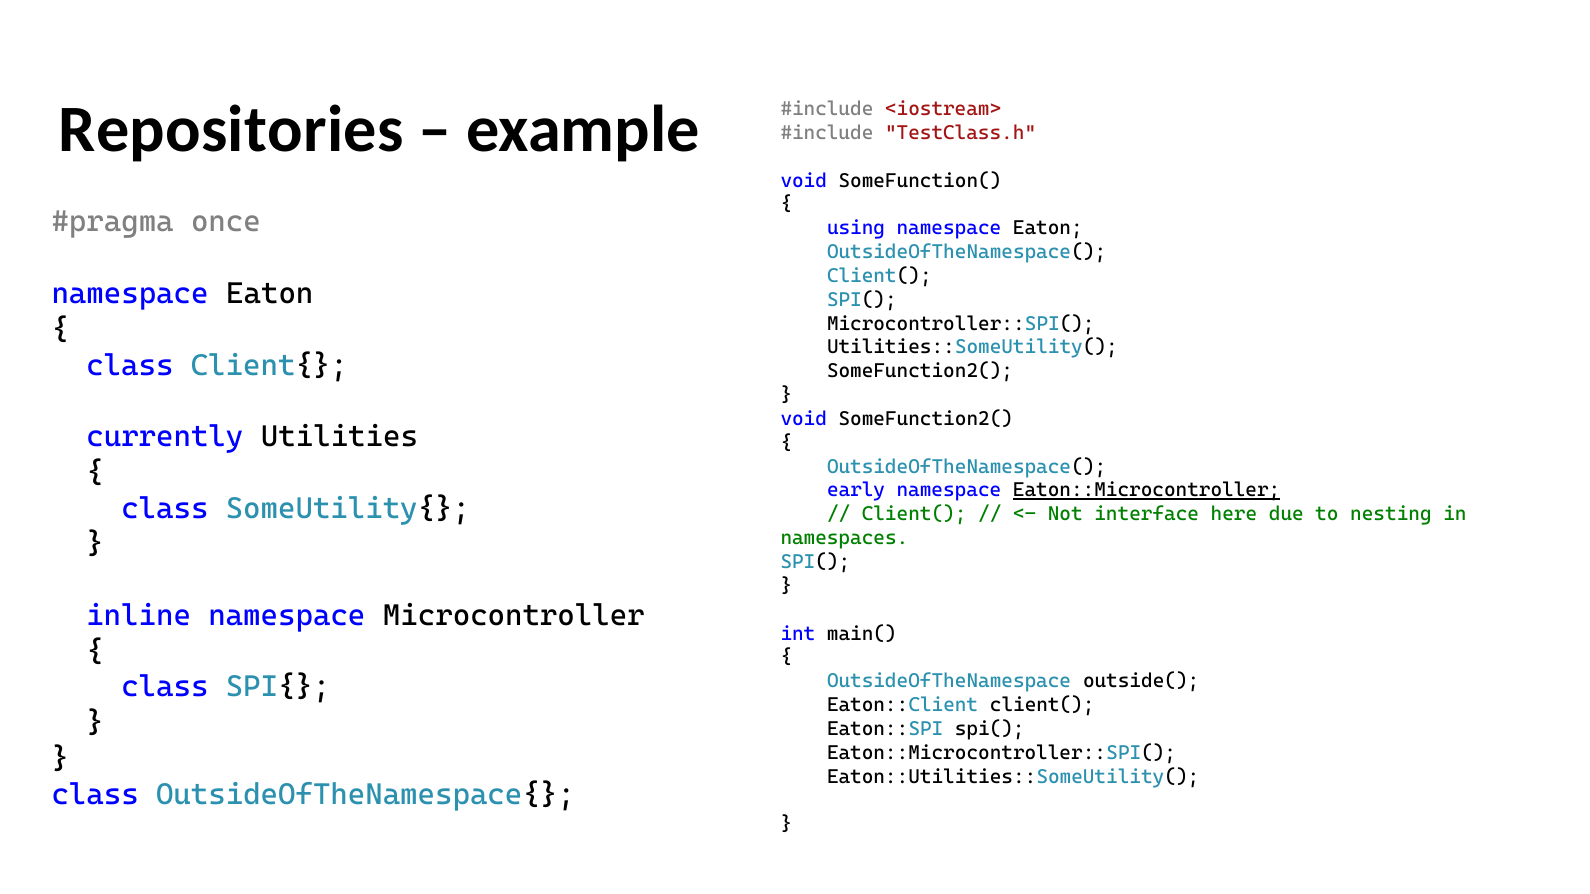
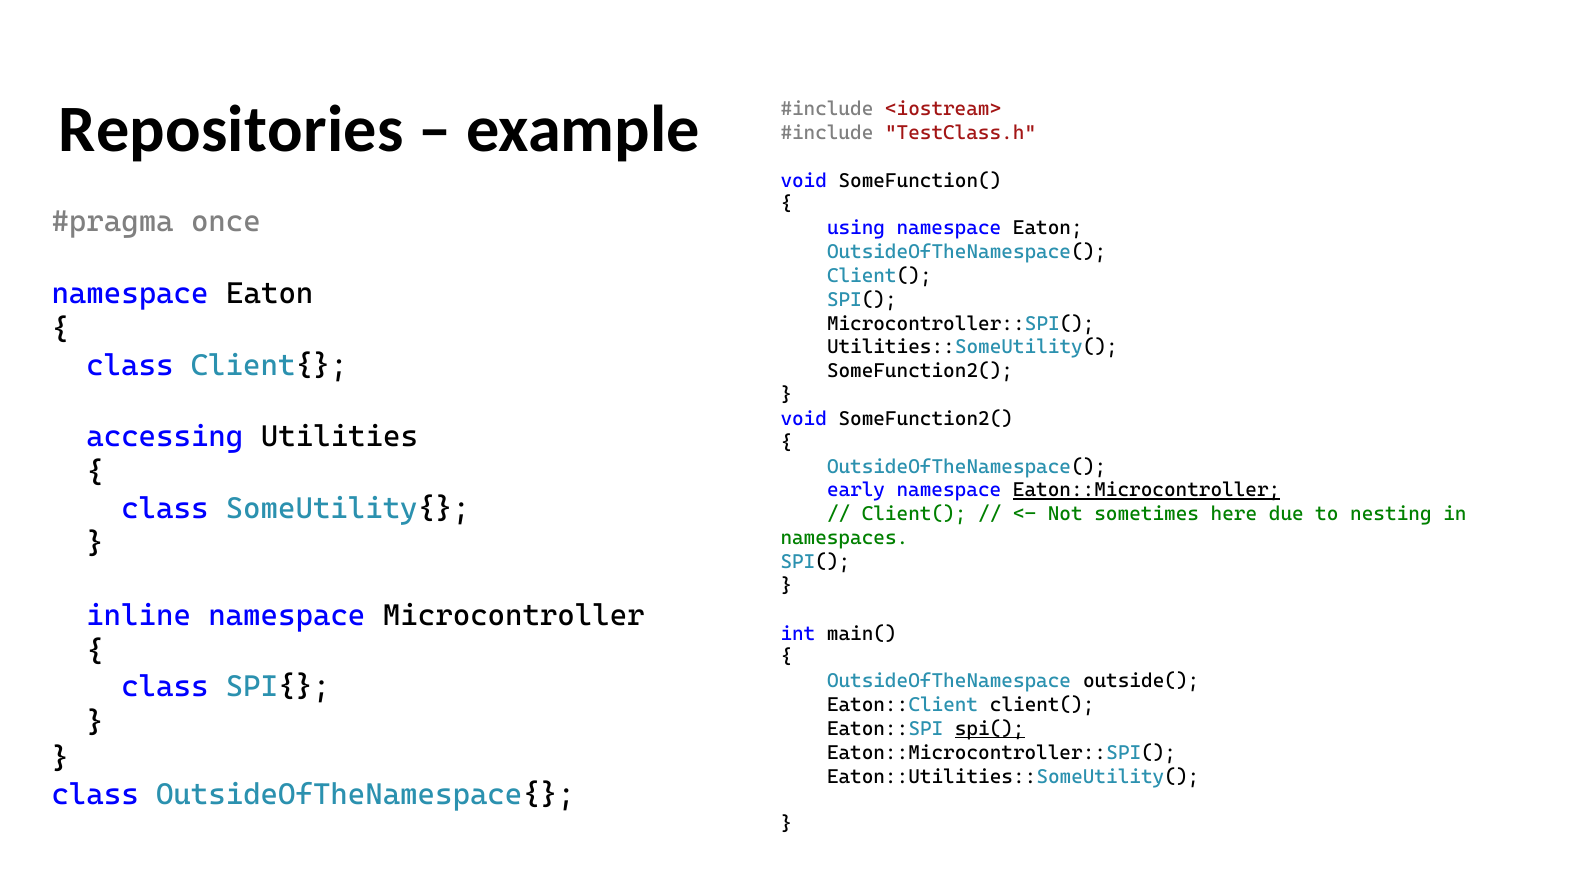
currently: currently -> accessing
interface: interface -> sometimes
spi( at (990, 729) underline: none -> present
